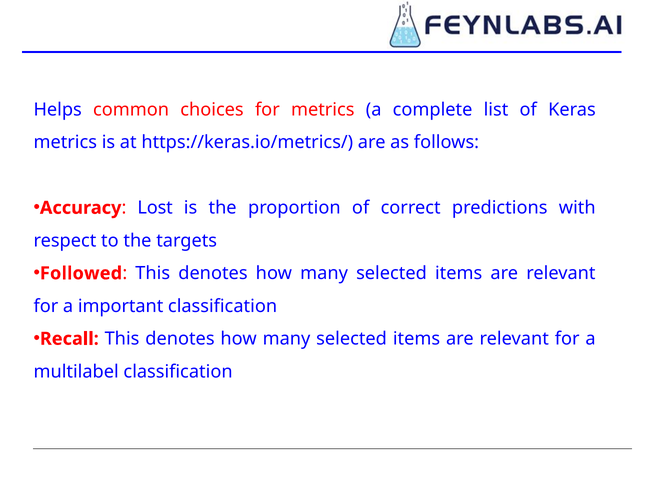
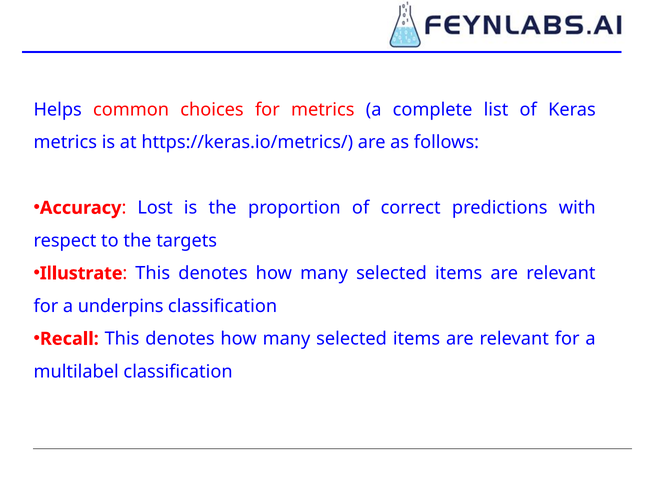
Followed: Followed -> Illustrate
important: important -> underpins
